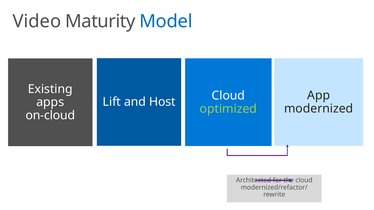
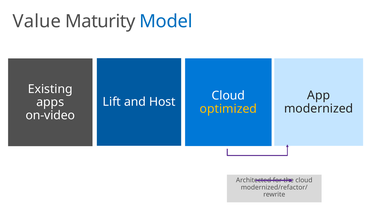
Video: Video -> Value
optimized colour: light green -> yellow
on-cloud: on-cloud -> on-video
